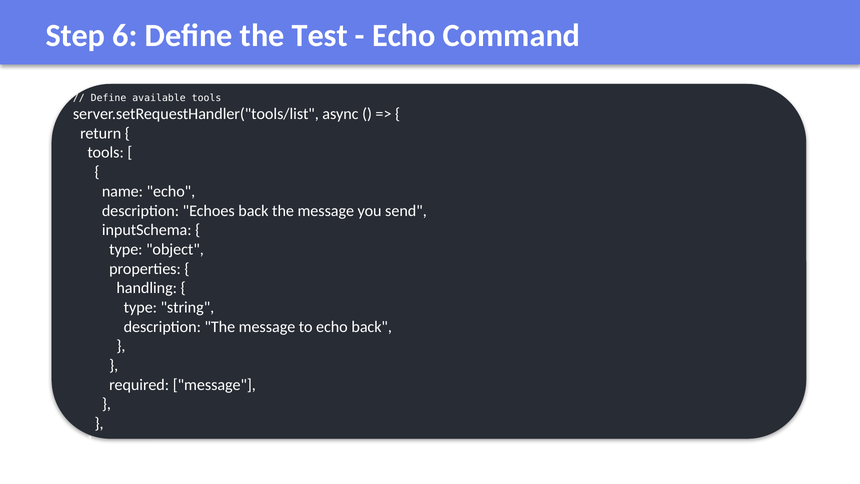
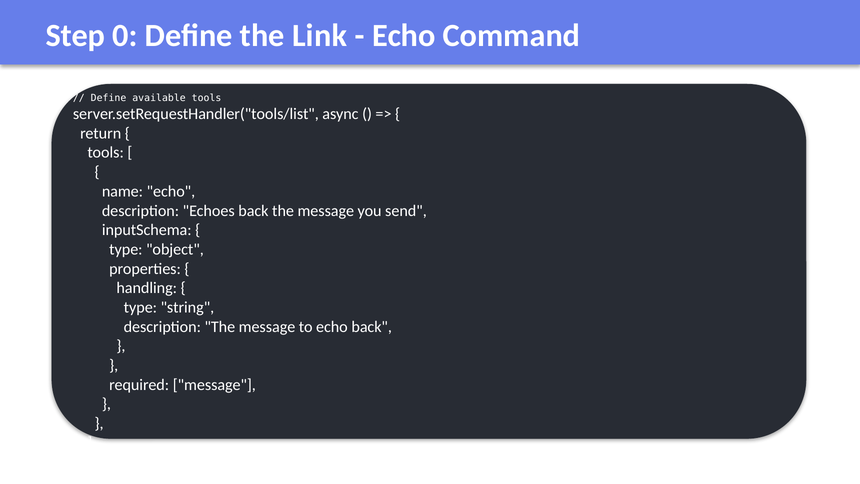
6: 6 -> 0
Test: Test -> Link
